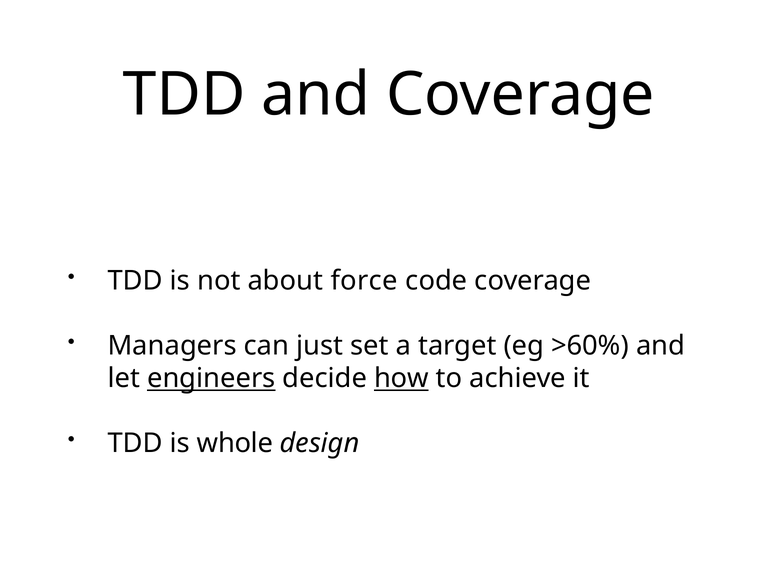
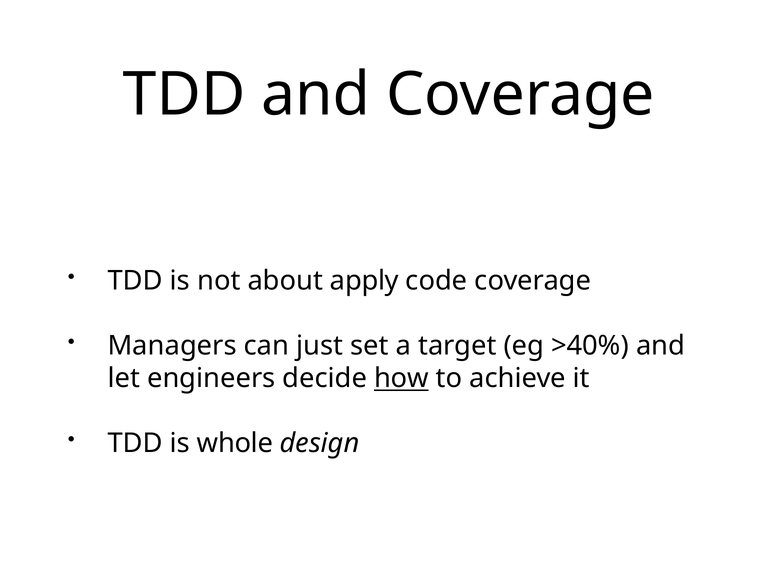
force: force -> apply
>60%: >60% -> >40%
engineers underline: present -> none
